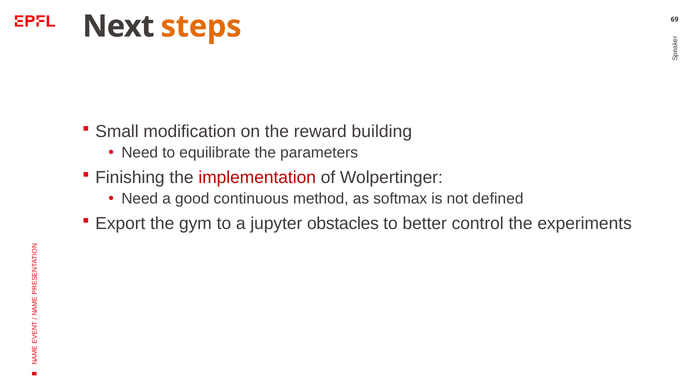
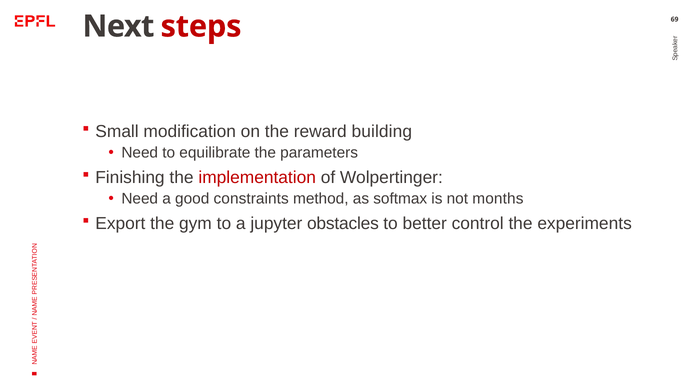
steps colour: orange -> red
continuous: continuous -> constraints
defined: defined -> months
